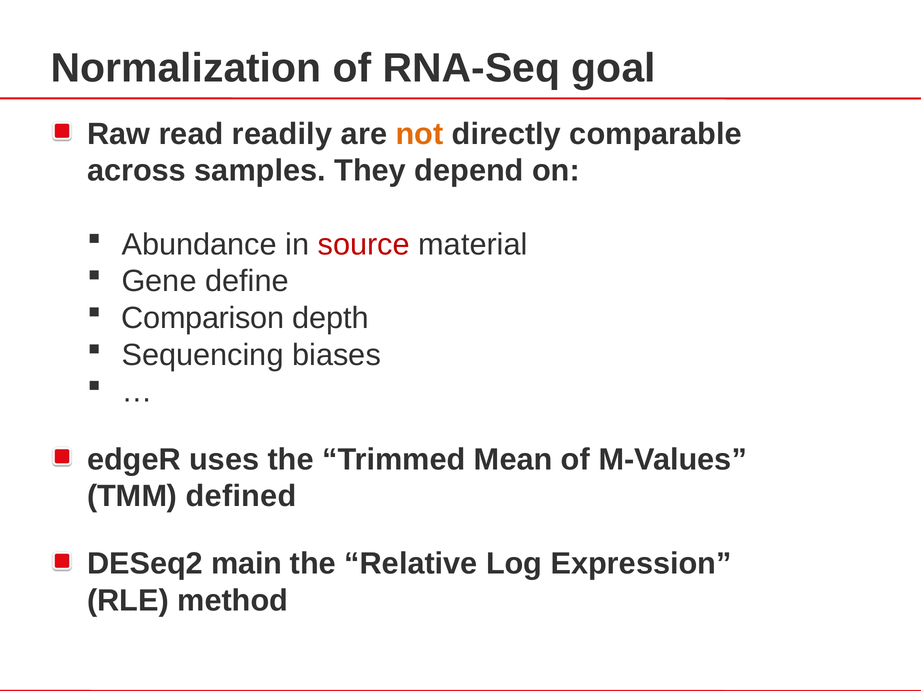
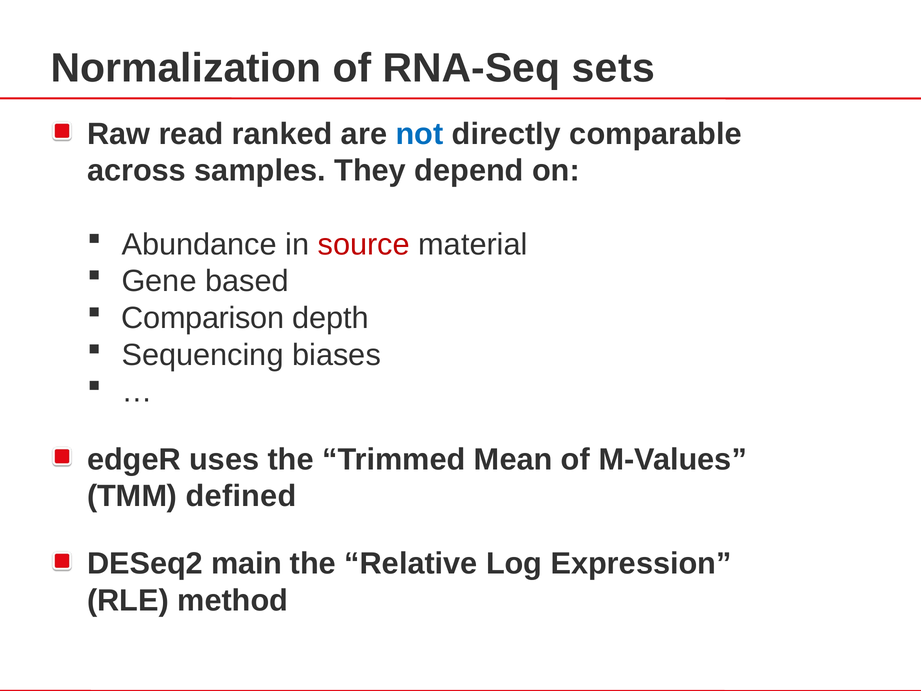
goal: goal -> sets
readily: readily -> ranked
not colour: orange -> blue
define: define -> based
